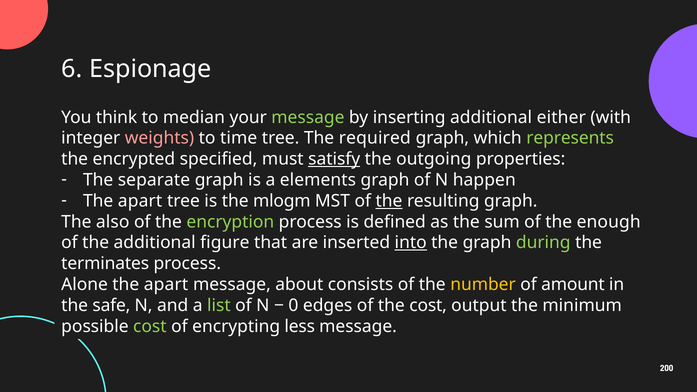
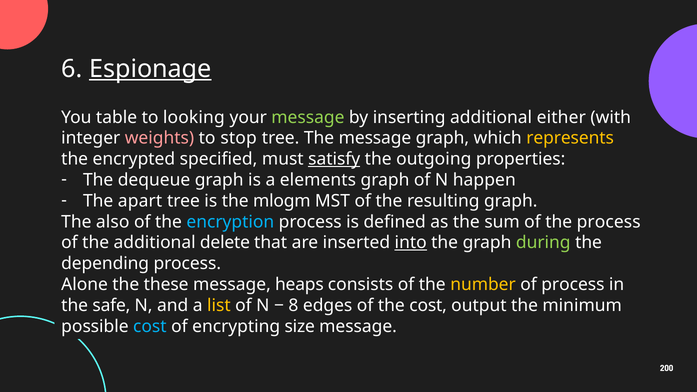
Espionage underline: none -> present
think: think -> table
median: median -> looking
time: time -> stop
The required: required -> message
represents colour: light green -> yellow
separate: separate -> dequeue
the at (389, 201) underline: present -> none
encryption colour: light green -> light blue
the enough: enough -> process
figure: figure -> delete
terminates: terminates -> depending
apart at (166, 285): apart -> these
about: about -> heaps
of amount: amount -> process
list colour: light green -> yellow
0: 0 -> 8
cost at (150, 326) colour: light green -> light blue
less: less -> size
